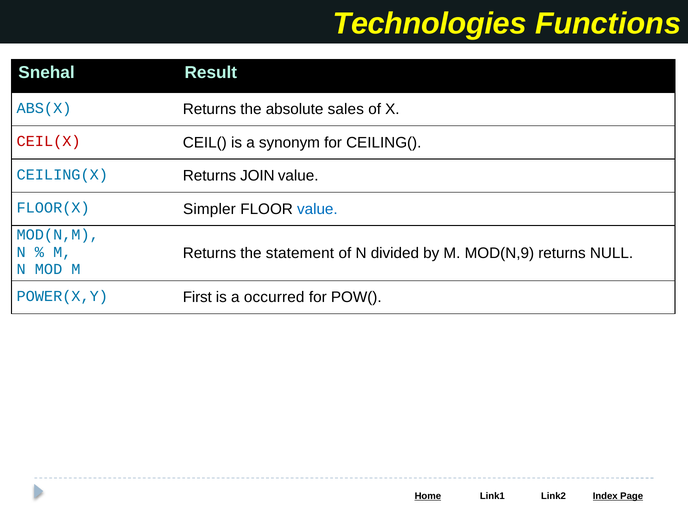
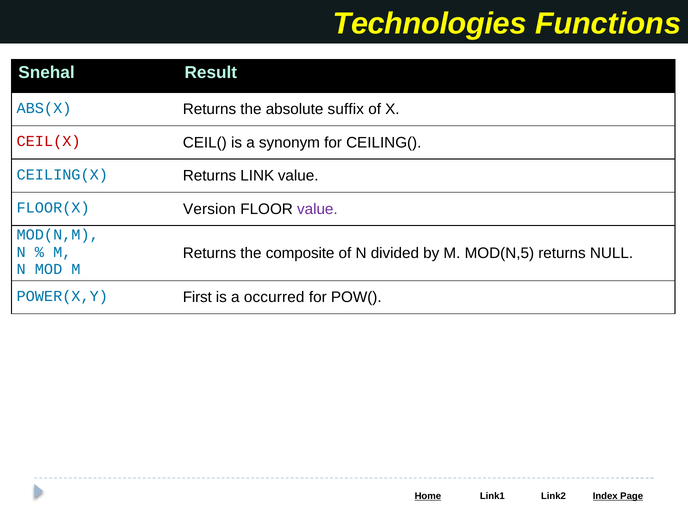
sales: sales -> suffix
JOIN: JOIN -> LINK
Simpler: Simpler -> Version
value at (317, 209) colour: blue -> purple
statement: statement -> composite
MOD(N,9: MOD(N,9 -> MOD(N,5
